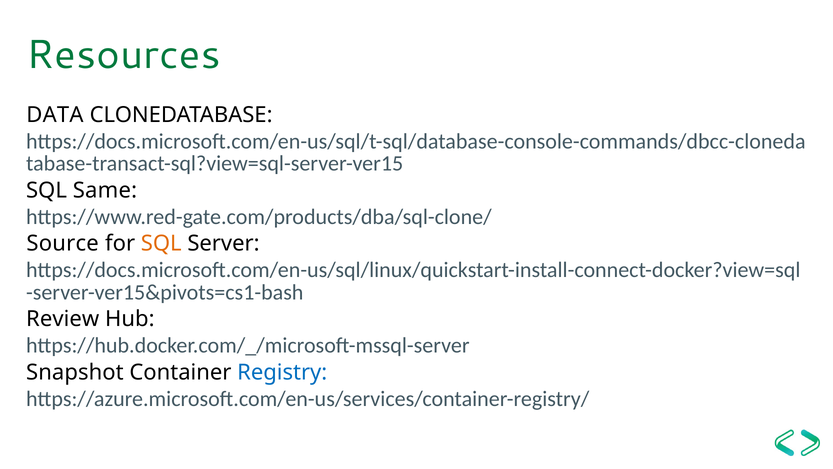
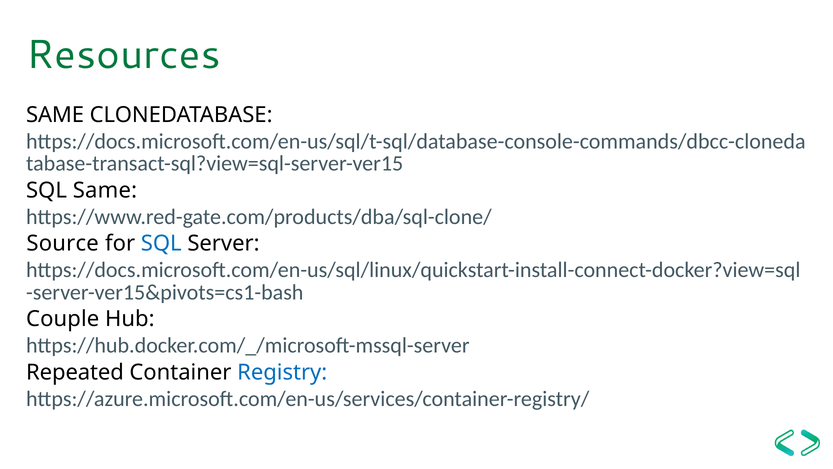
DATA at (55, 115): DATA -> SAME
SQL at (161, 243) colour: orange -> blue
Review: Review -> Couple
Snapshot: Snapshot -> Repeated
